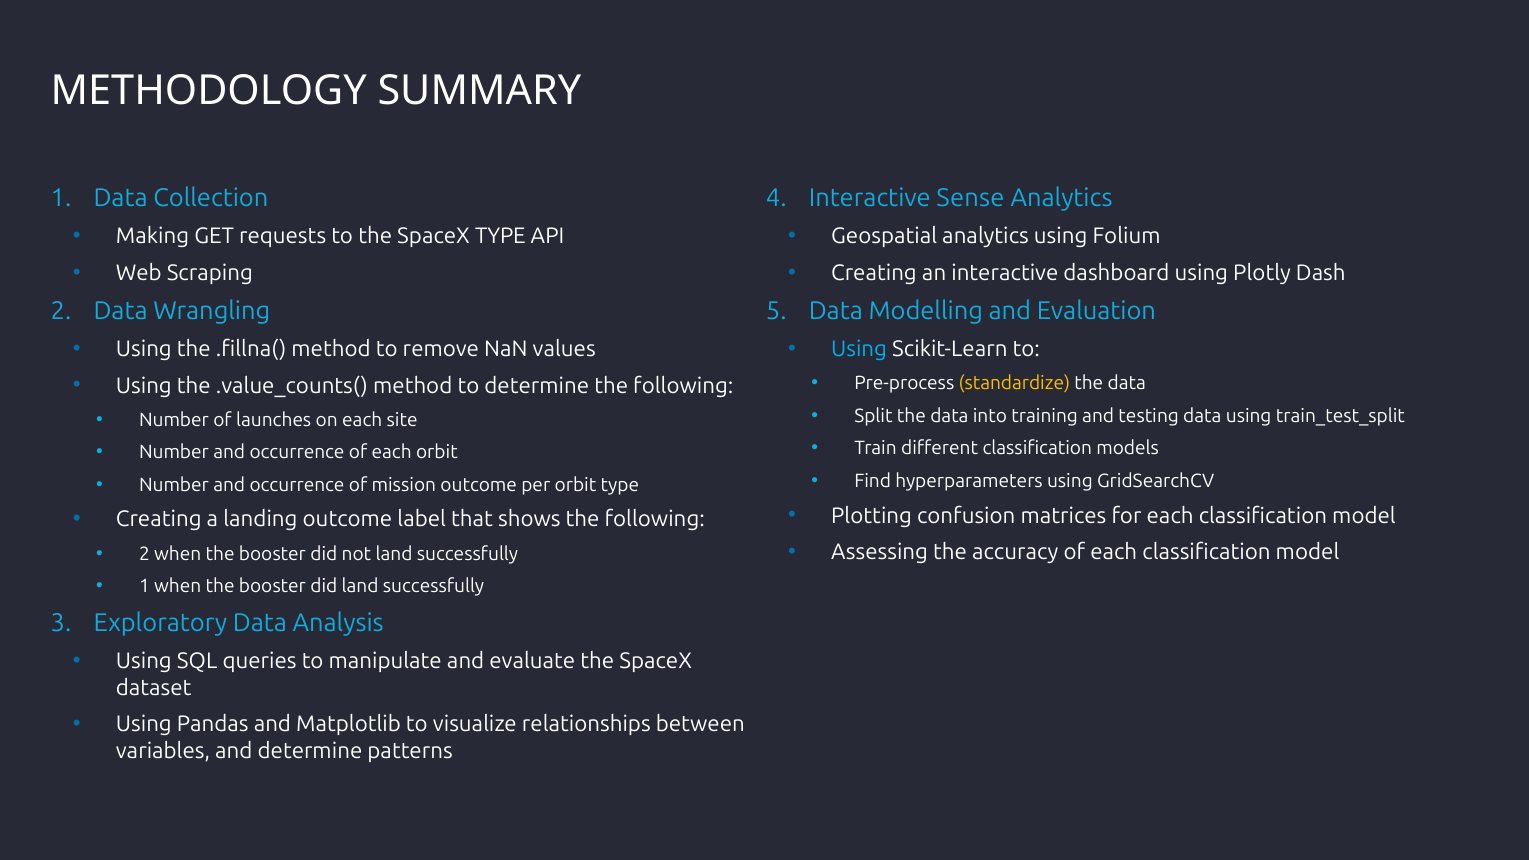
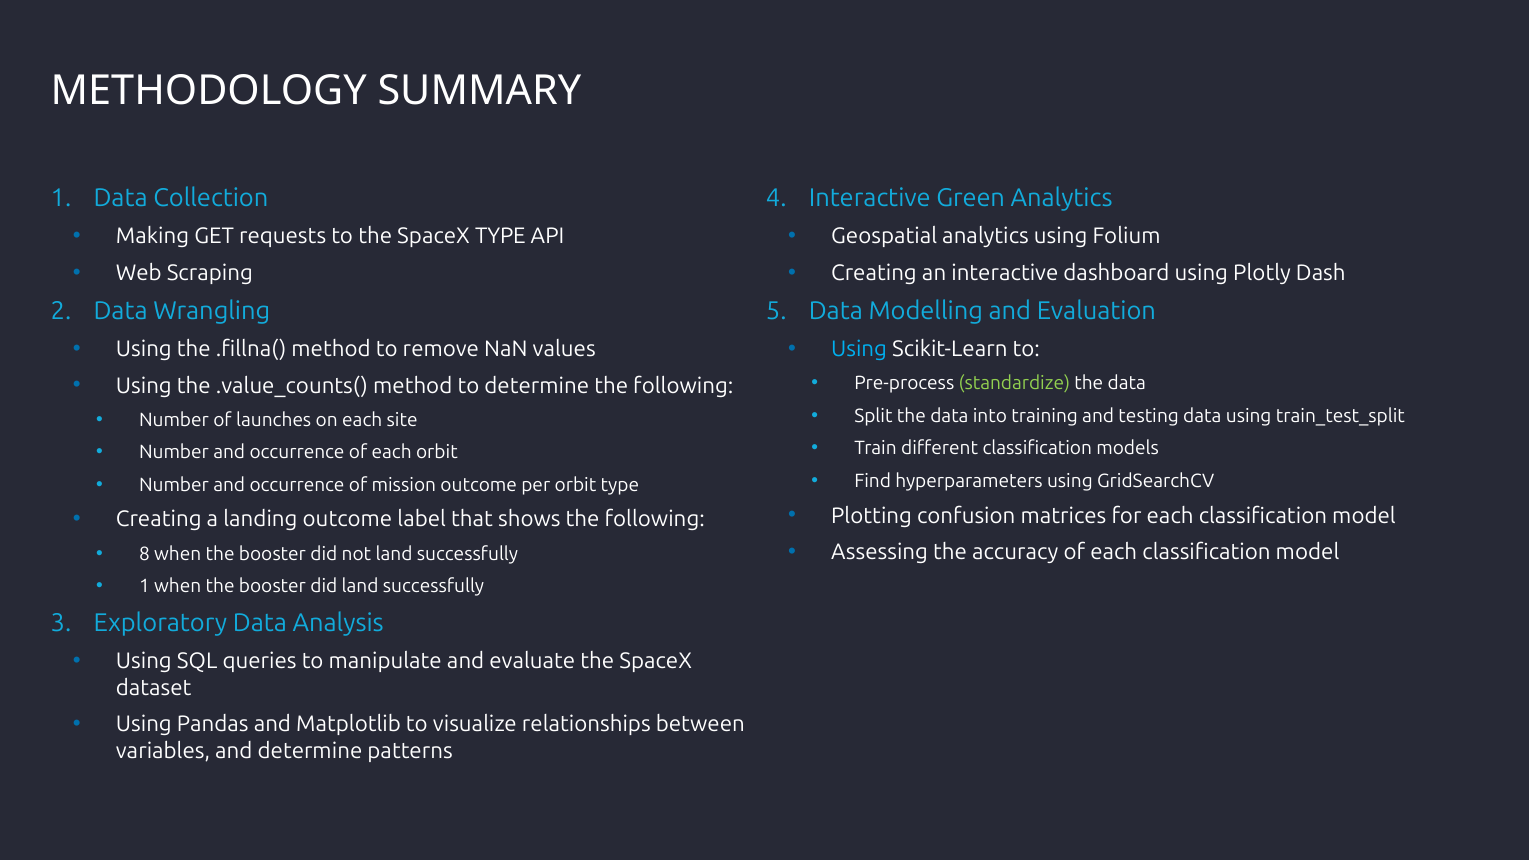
Sense: Sense -> Green
standardize colour: yellow -> light green
2 at (144, 554): 2 -> 8
